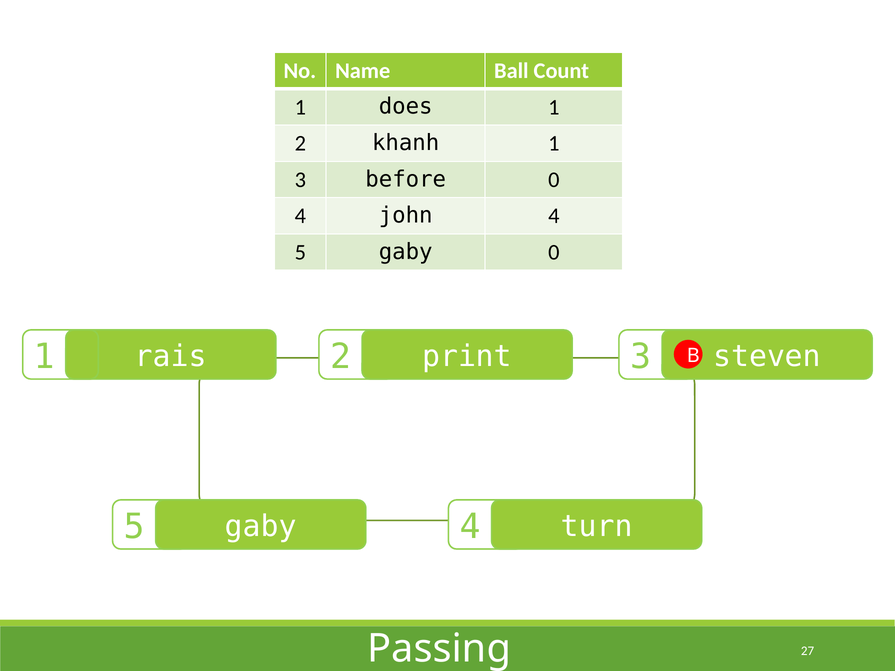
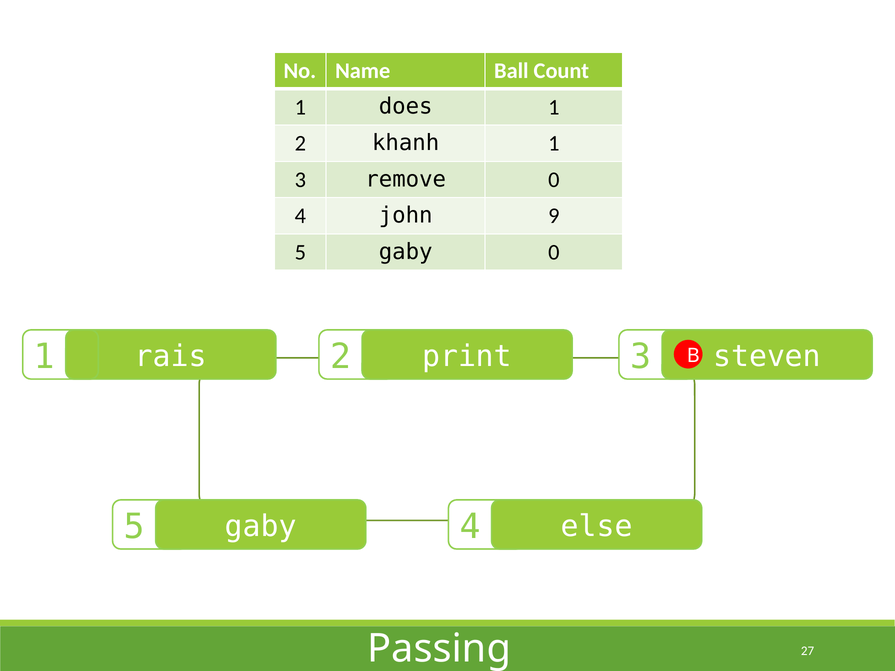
before: before -> remove
john 4: 4 -> 9
turn: turn -> else
